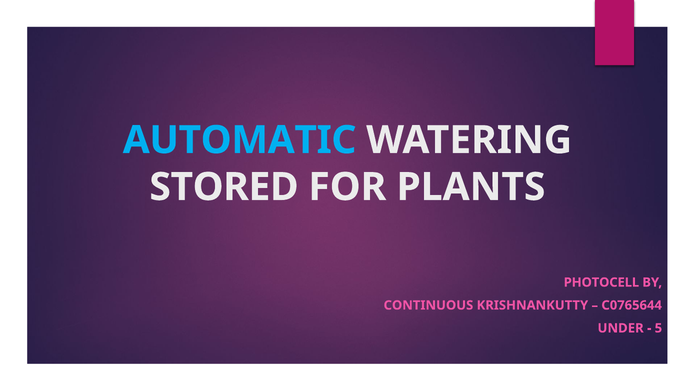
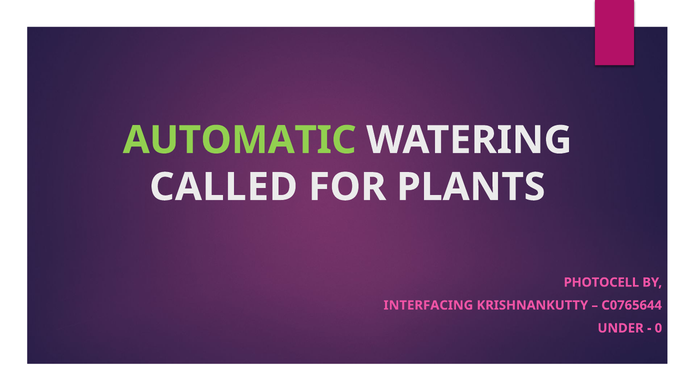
AUTOMATIC colour: light blue -> light green
STORED: STORED -> CALLED
CONTINUOUS: CONTINUOUS -> INTERFACING
5: 5 -> 0
